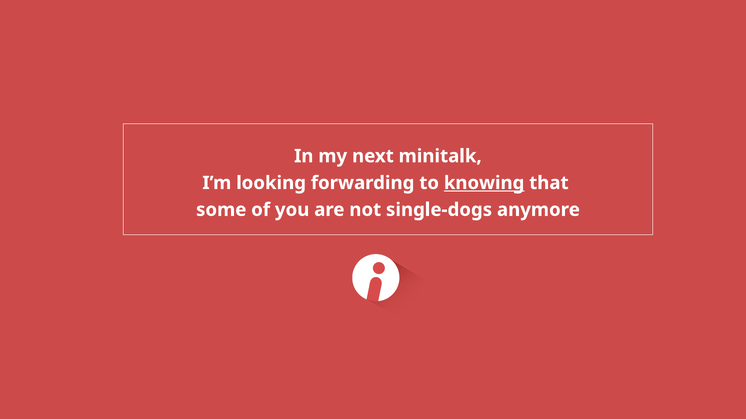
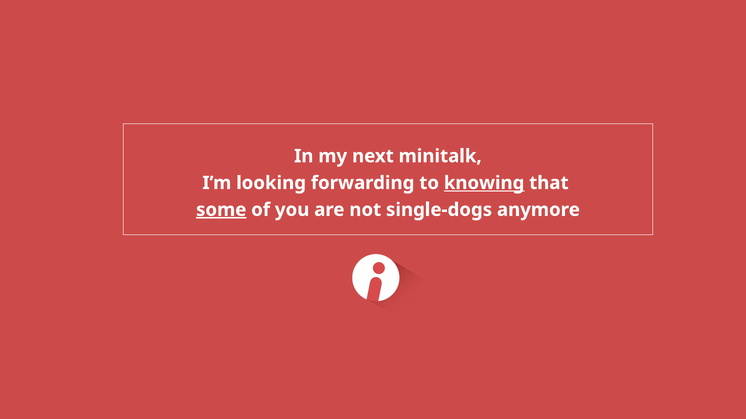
some underline: none -> present
